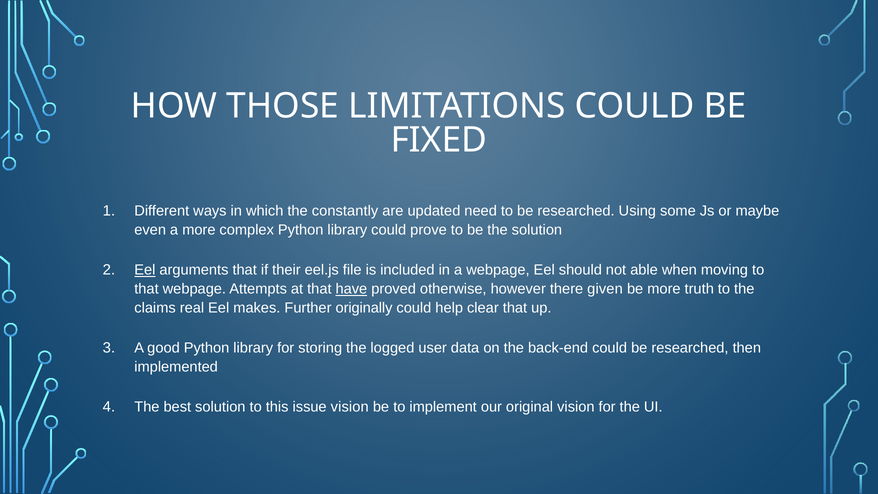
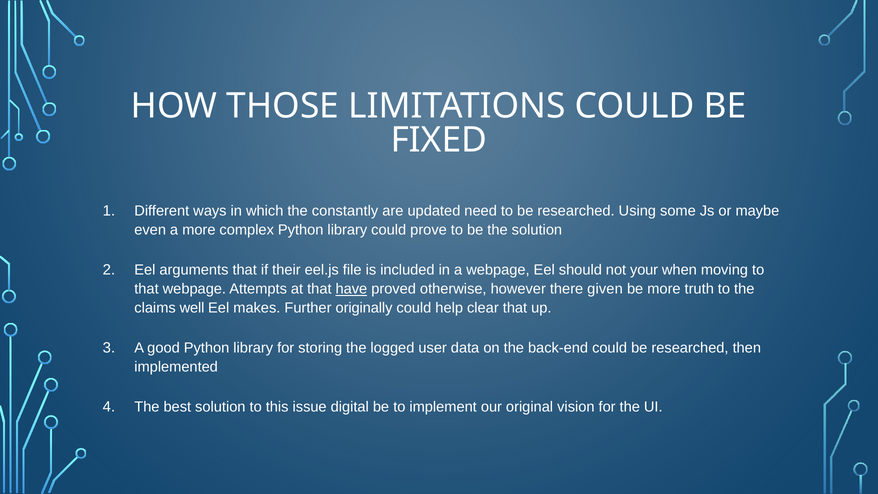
Eel at (145, 270) underline: present -> none
able: able -> your
real: real -> well
issue vision: vision -> digital
